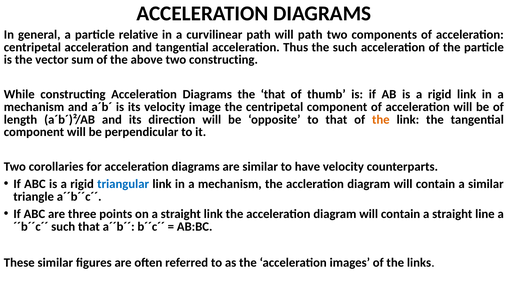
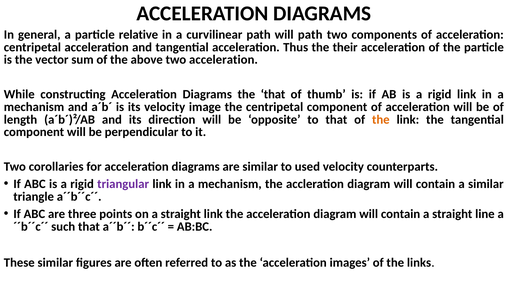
the such: such -> their
two constructing: constructing -> acceleration
have: have -> used
triangular colour: blue -> purple
